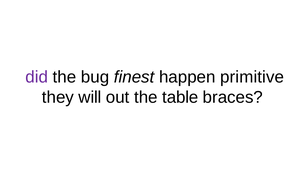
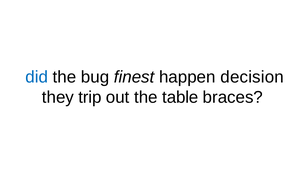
did colour: purple -> blue
primitive: primitive -> decision
will: will -> trip
